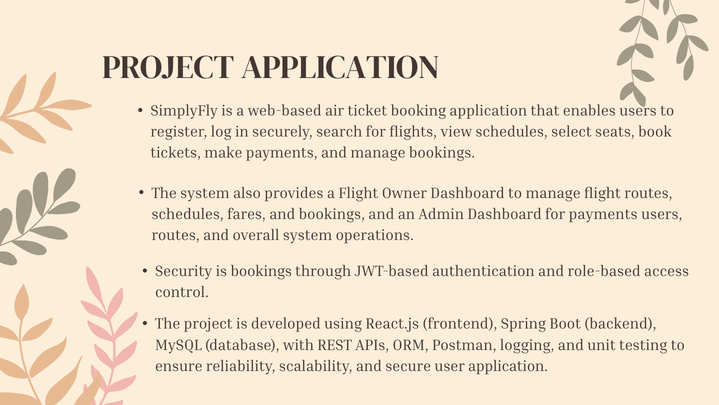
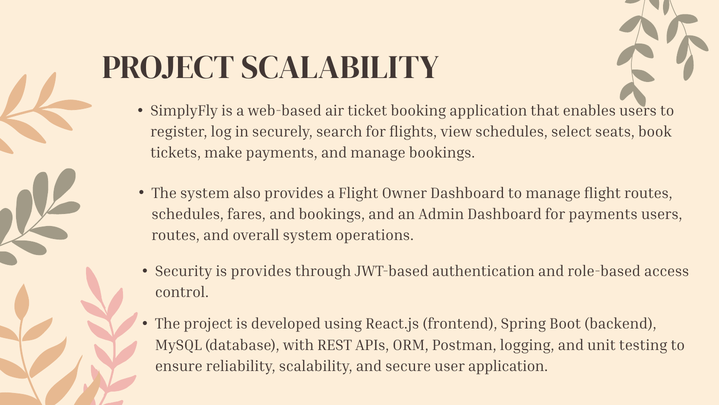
PROJECT APPLICATION: APPLICATION -> SCALABILITY
is bookings: bookings -> provides
